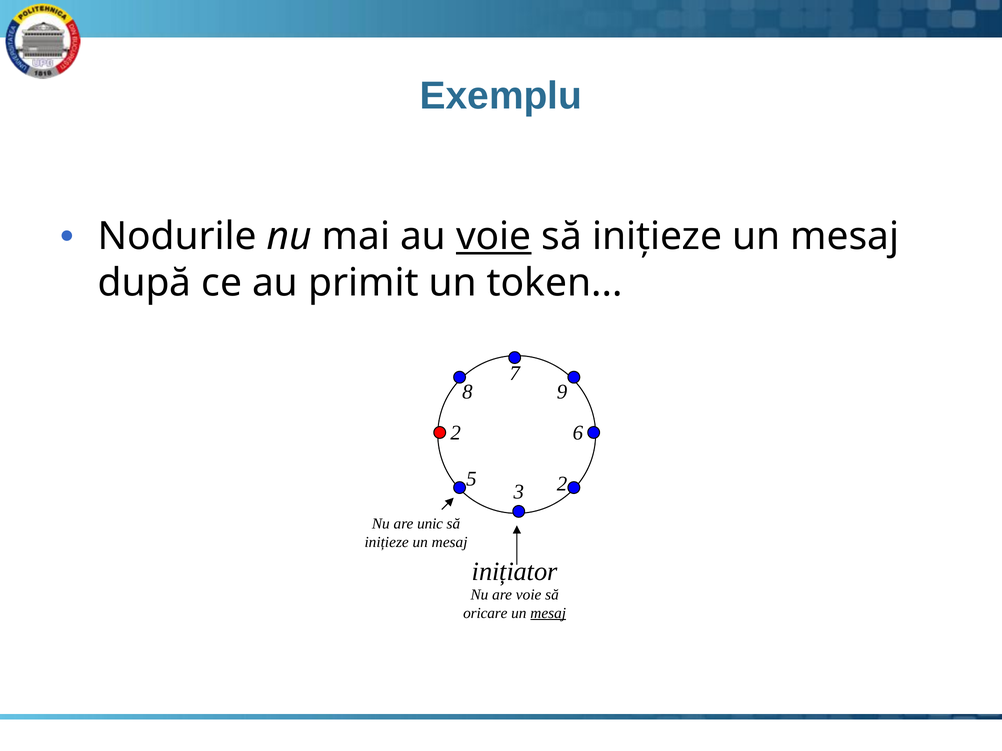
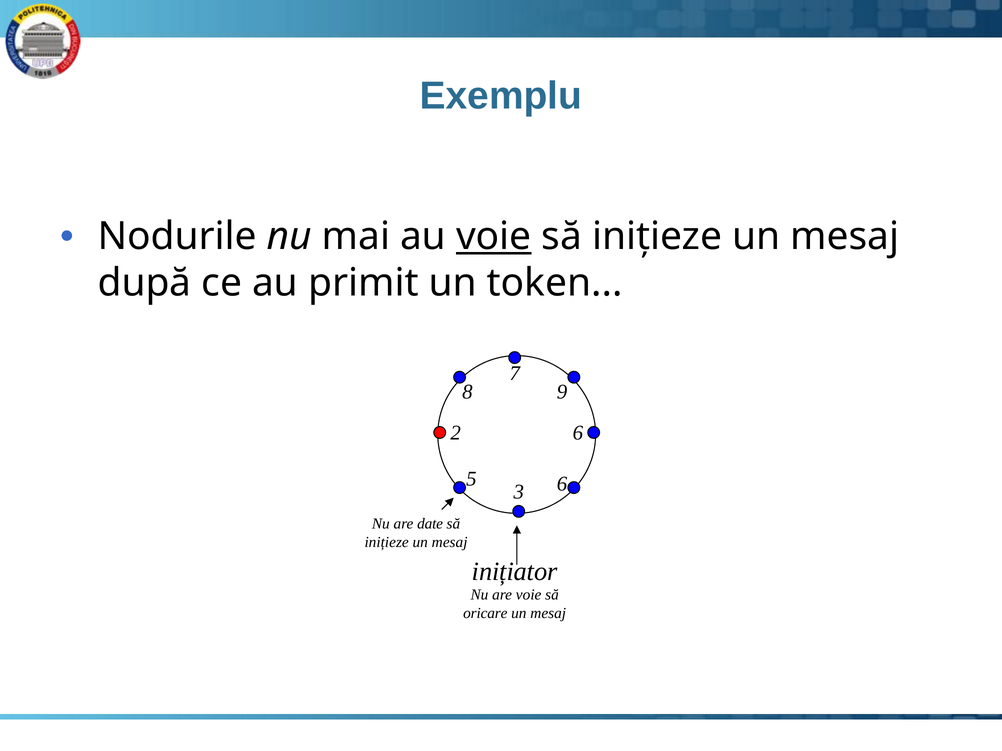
5 2: 2 -> 6
unic: unic -> date
mesaj at (548, 613) underline: present -> none
